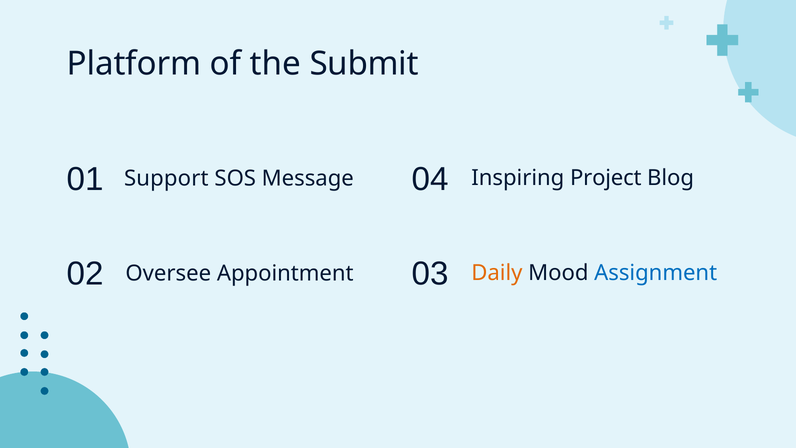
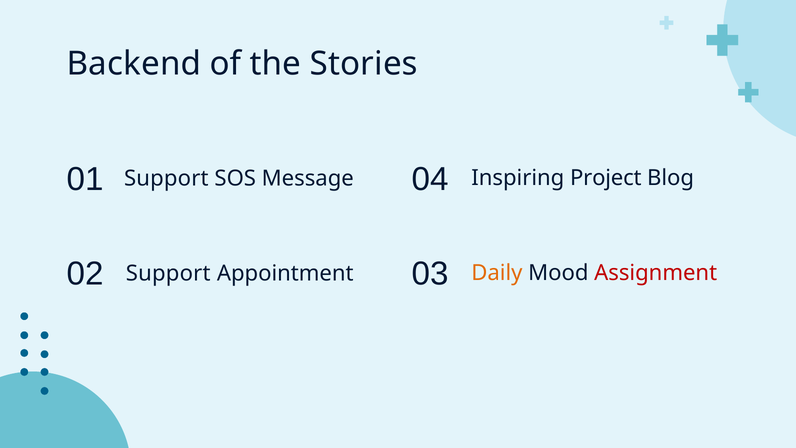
Platform: Platform -> Backend
Submit: Submit -> Stories
Oversee at (168, 273): Oversee -> Support
Assignment colour: blue -> red
